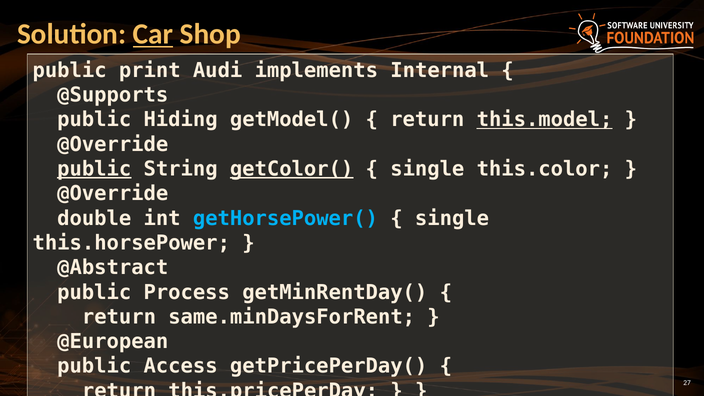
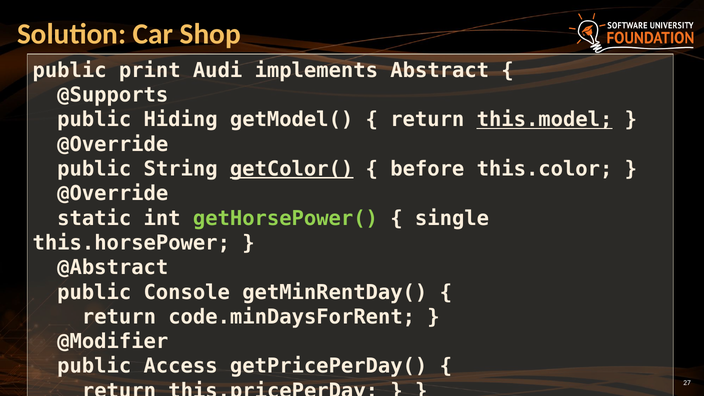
Car underline: present -> none
Internal: Internal -> Abstract
public at (94, 169) underline: present -> none
single at (427, 169): single -> before
double: double -> static
getHorsePower( colour: light blue -> light green
Process: Process -> Console
same.minDaysForRent: same.minDaysForRent -> code.minDaysForRent
@European: @European -> @Modifier
